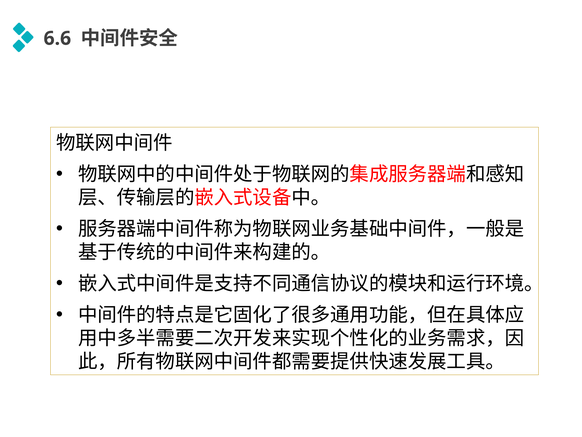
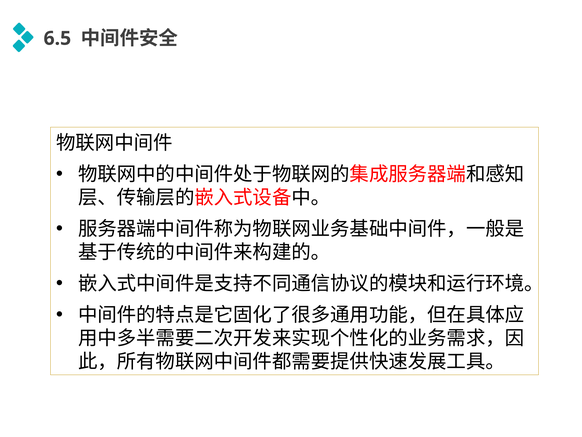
6.6: 6.6 -> 6.5
